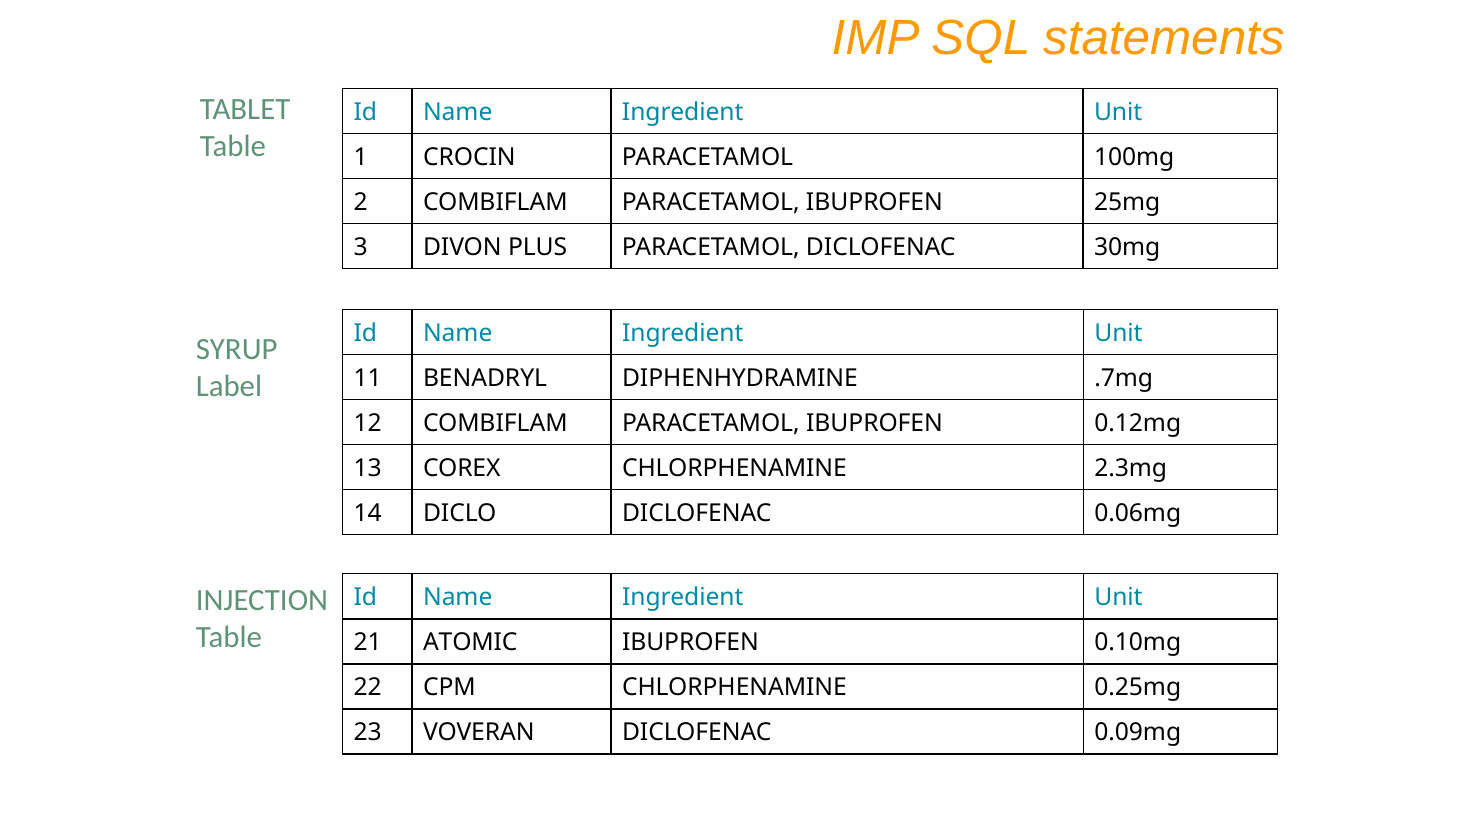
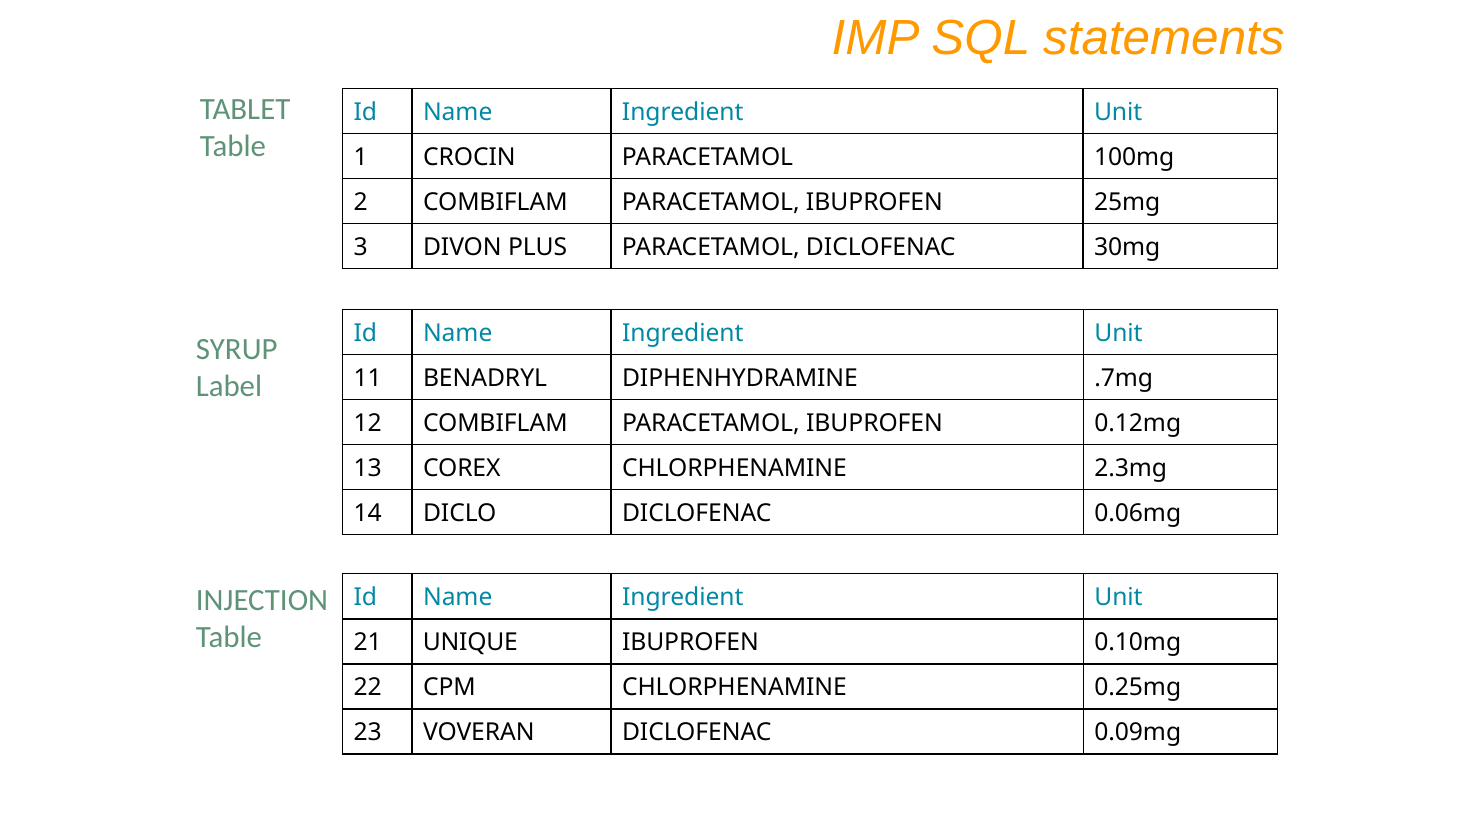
ATOMIC: ATOMIC -> UNIQUE
